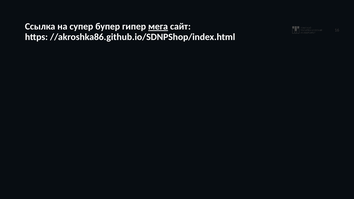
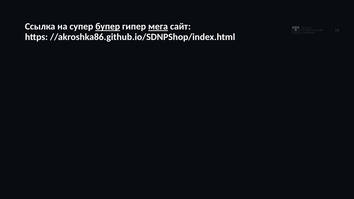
бупер underline: none -> present
